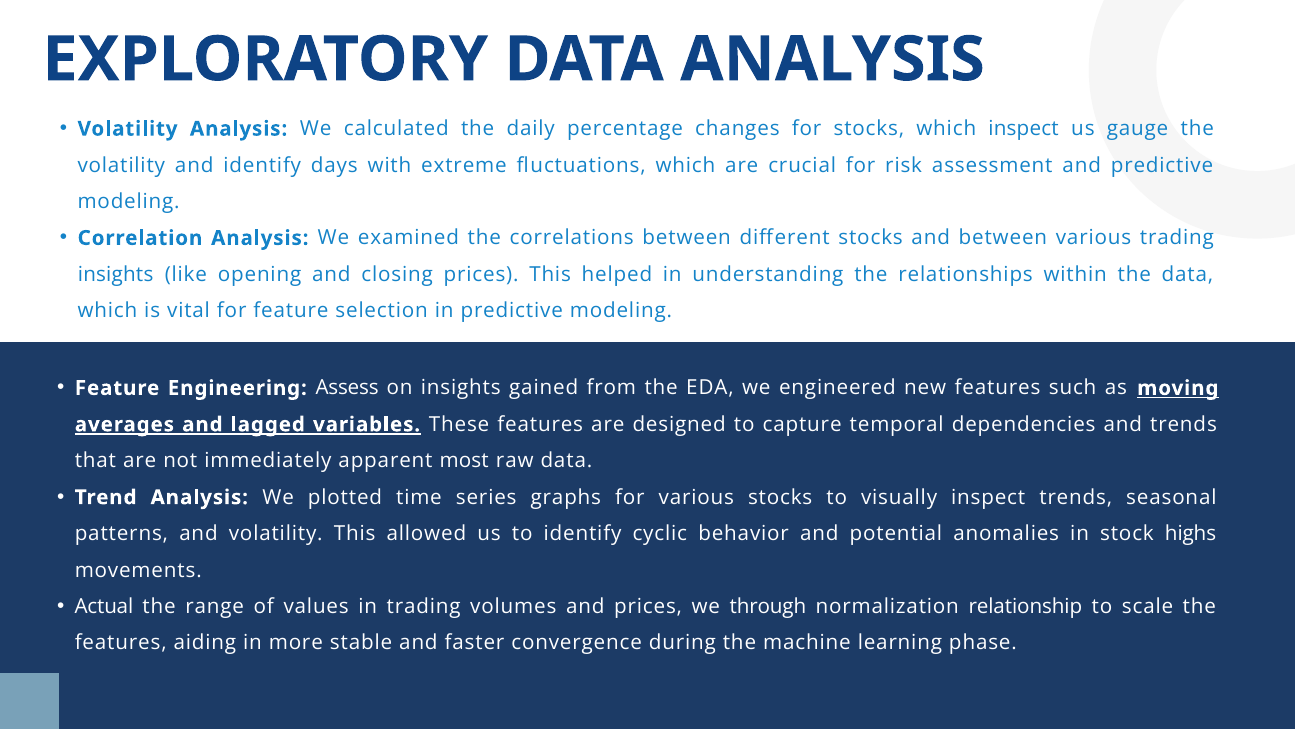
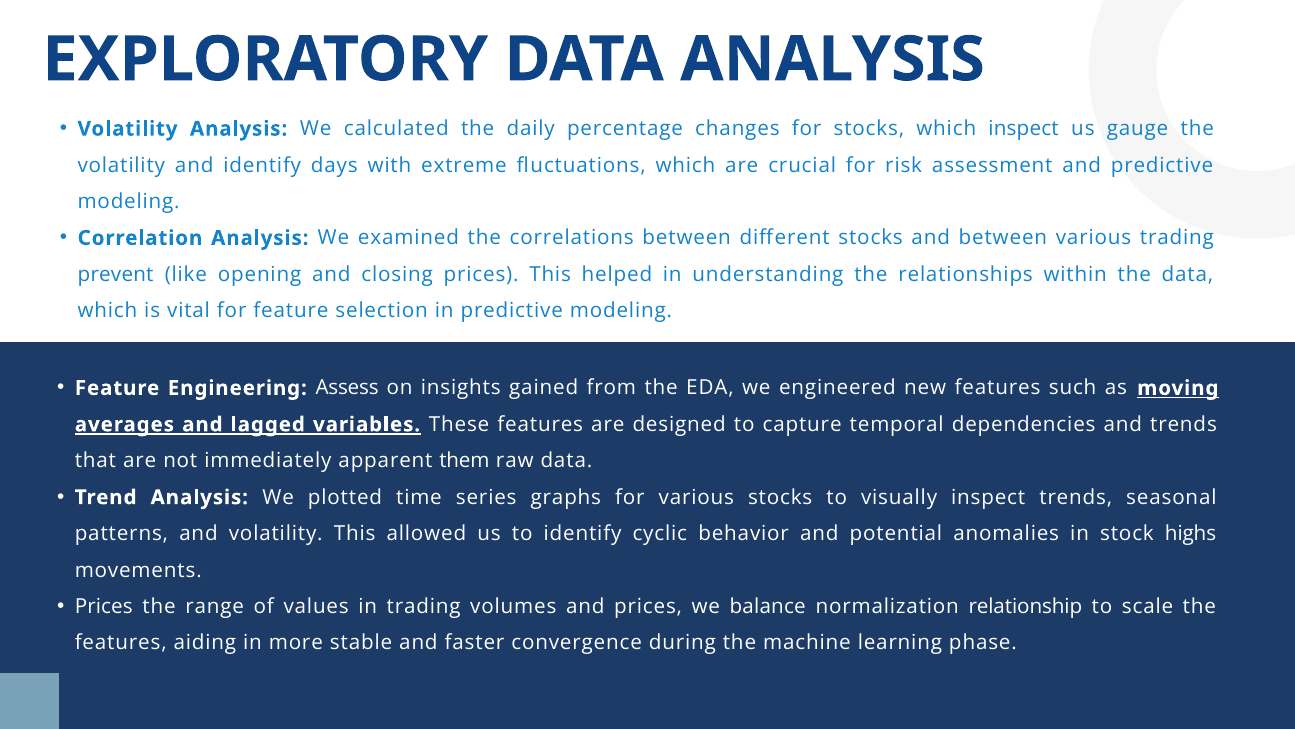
insights at (116, 274): insights -> prevent
most: most -> them
Actual at (104, 606): Actual -> Prices
through: through -> balance
